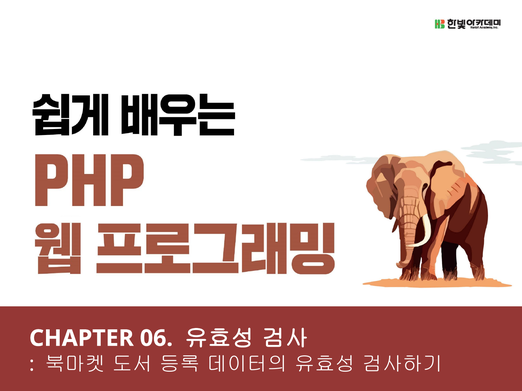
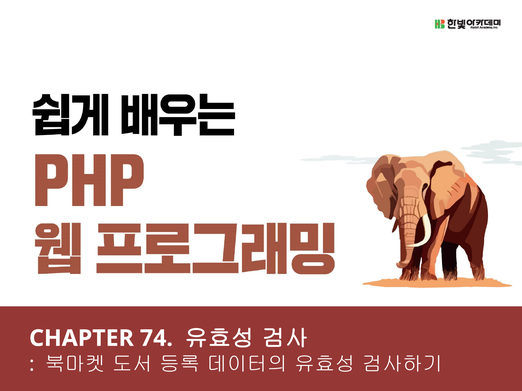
06: 06 -> 74
